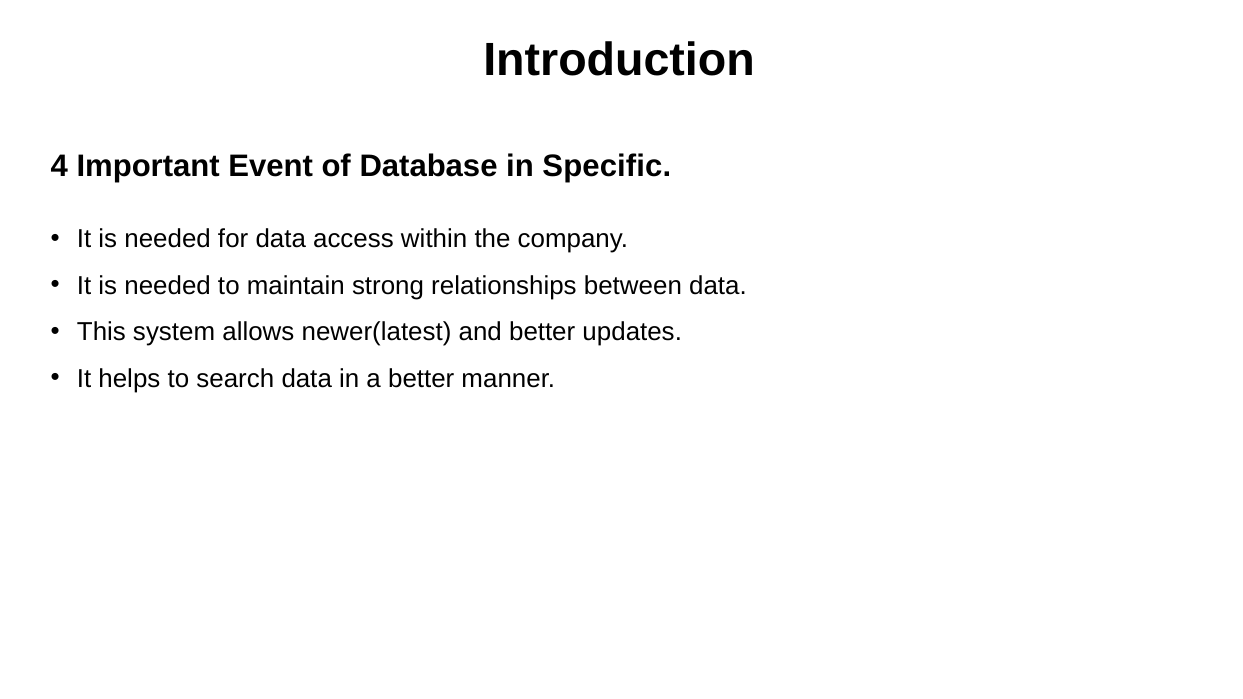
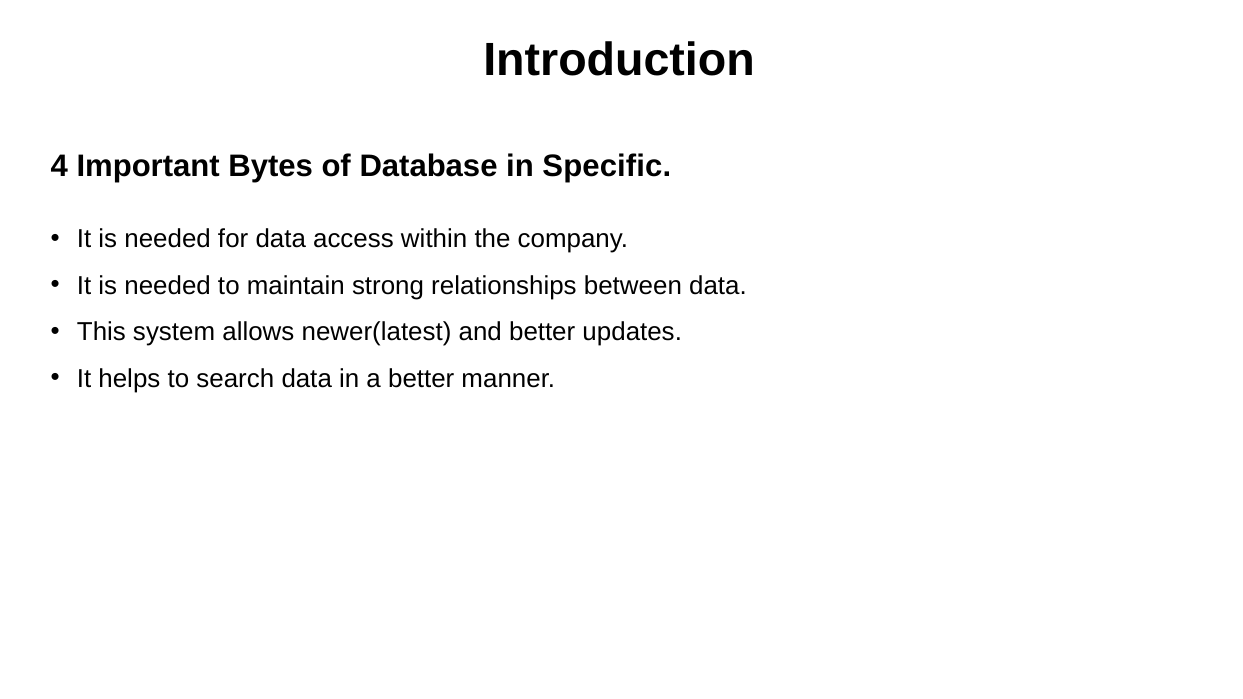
Event: Event -> Bytes
